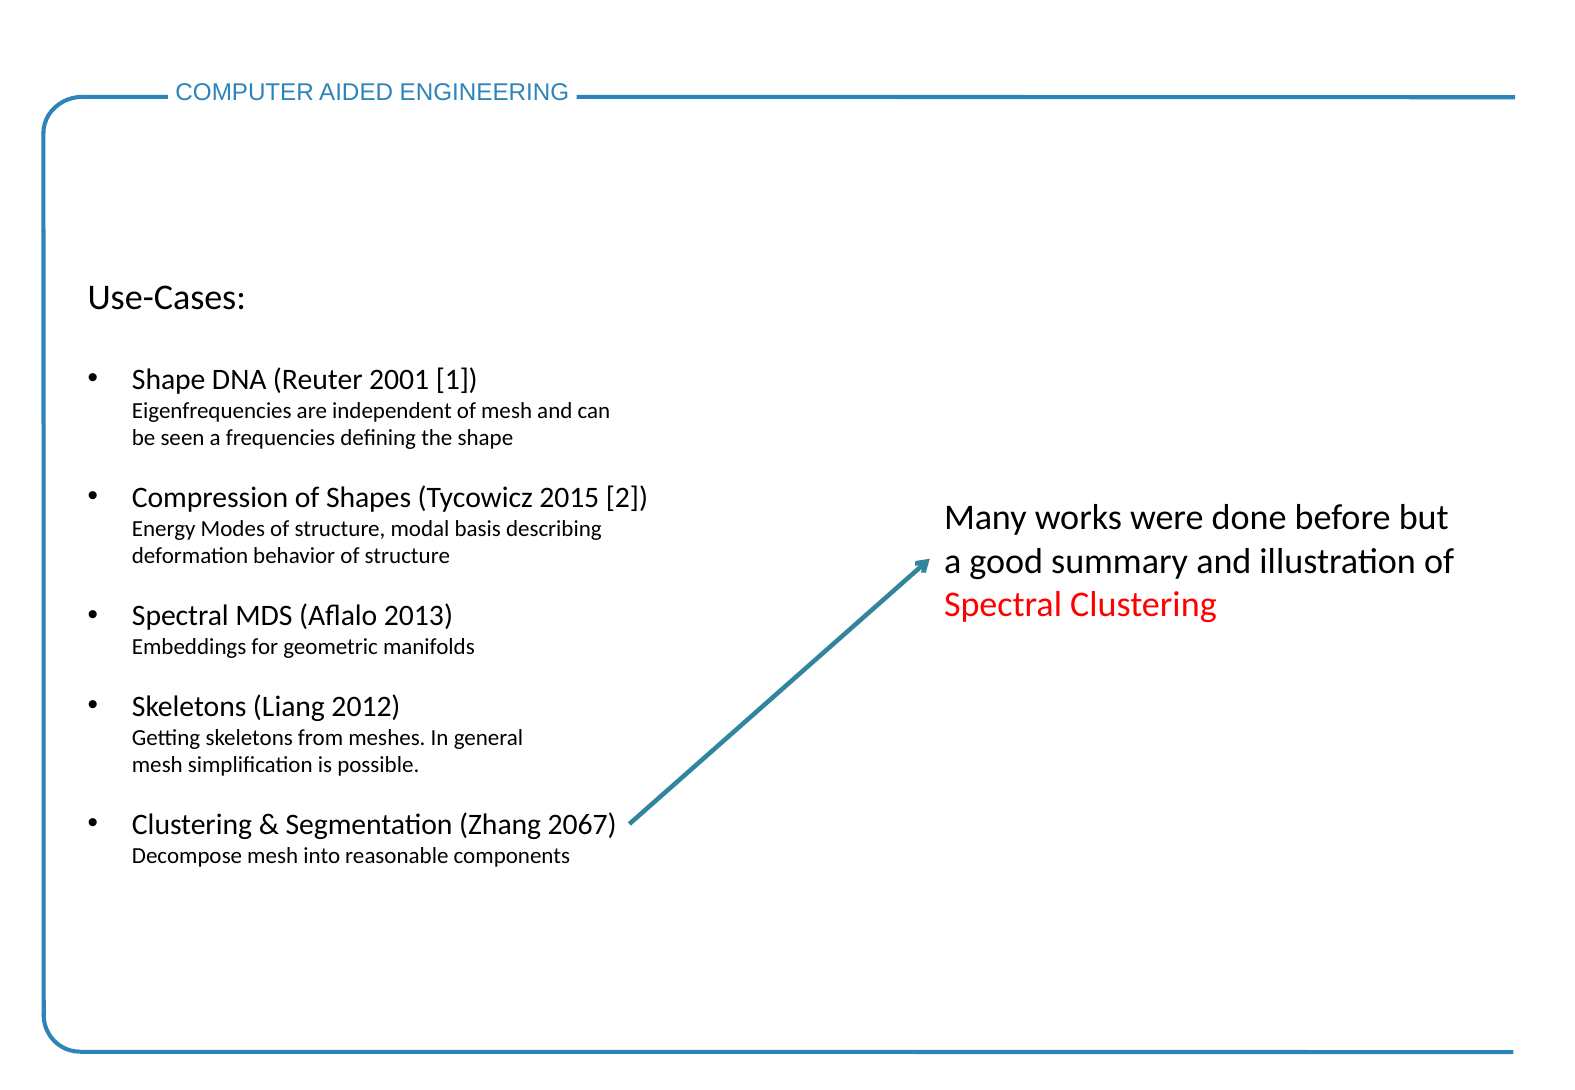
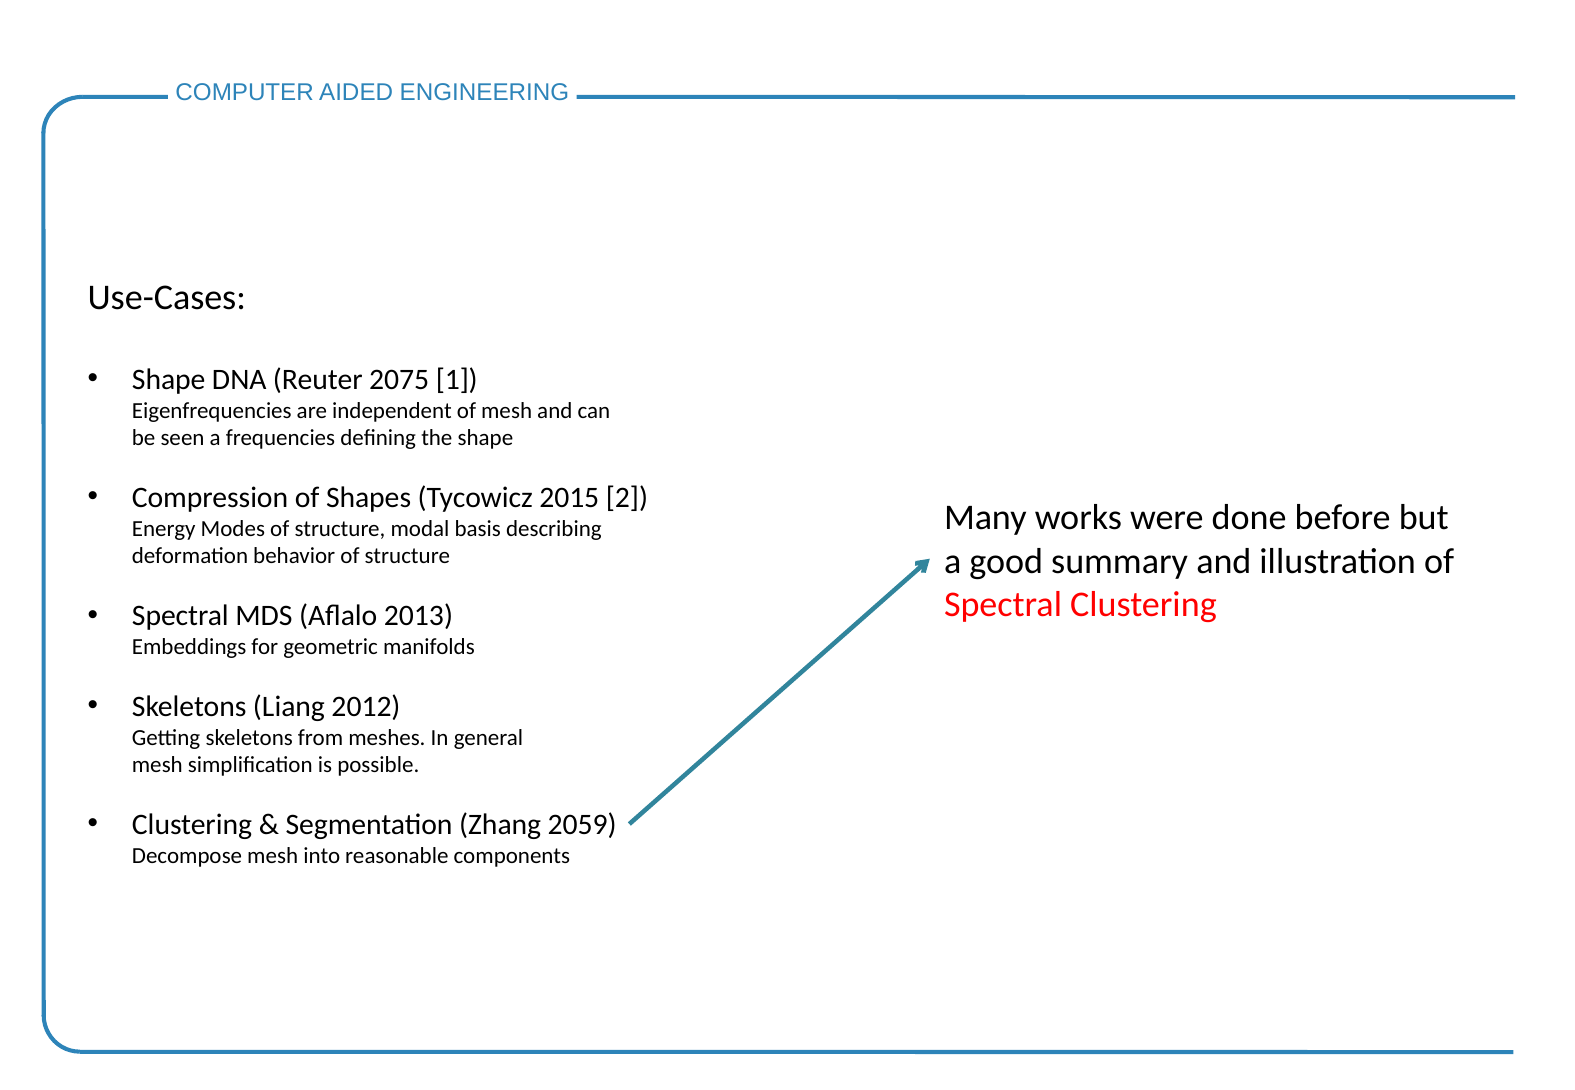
2001: 2001 -> 2075
2067: 2067 -> 2059
